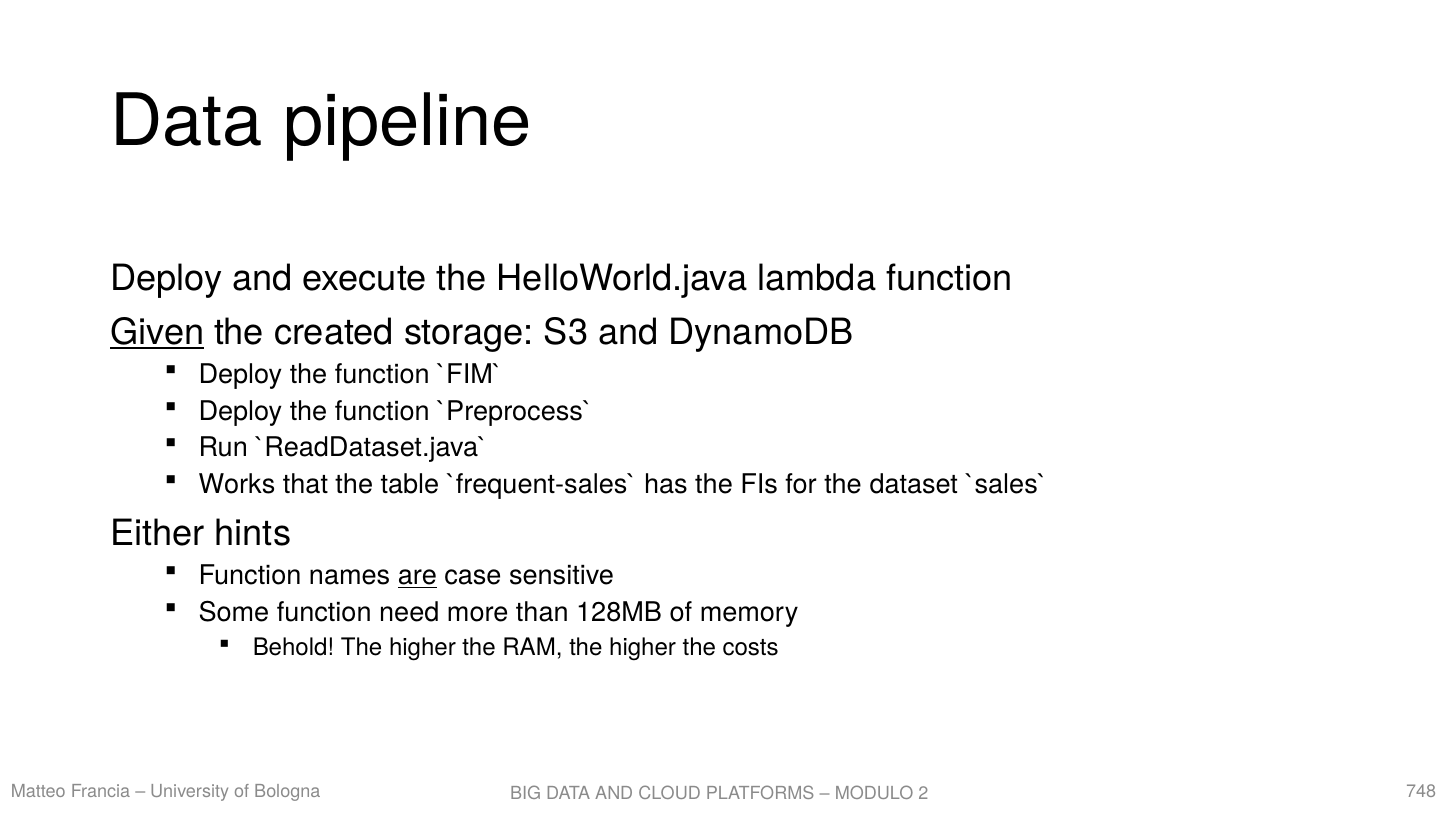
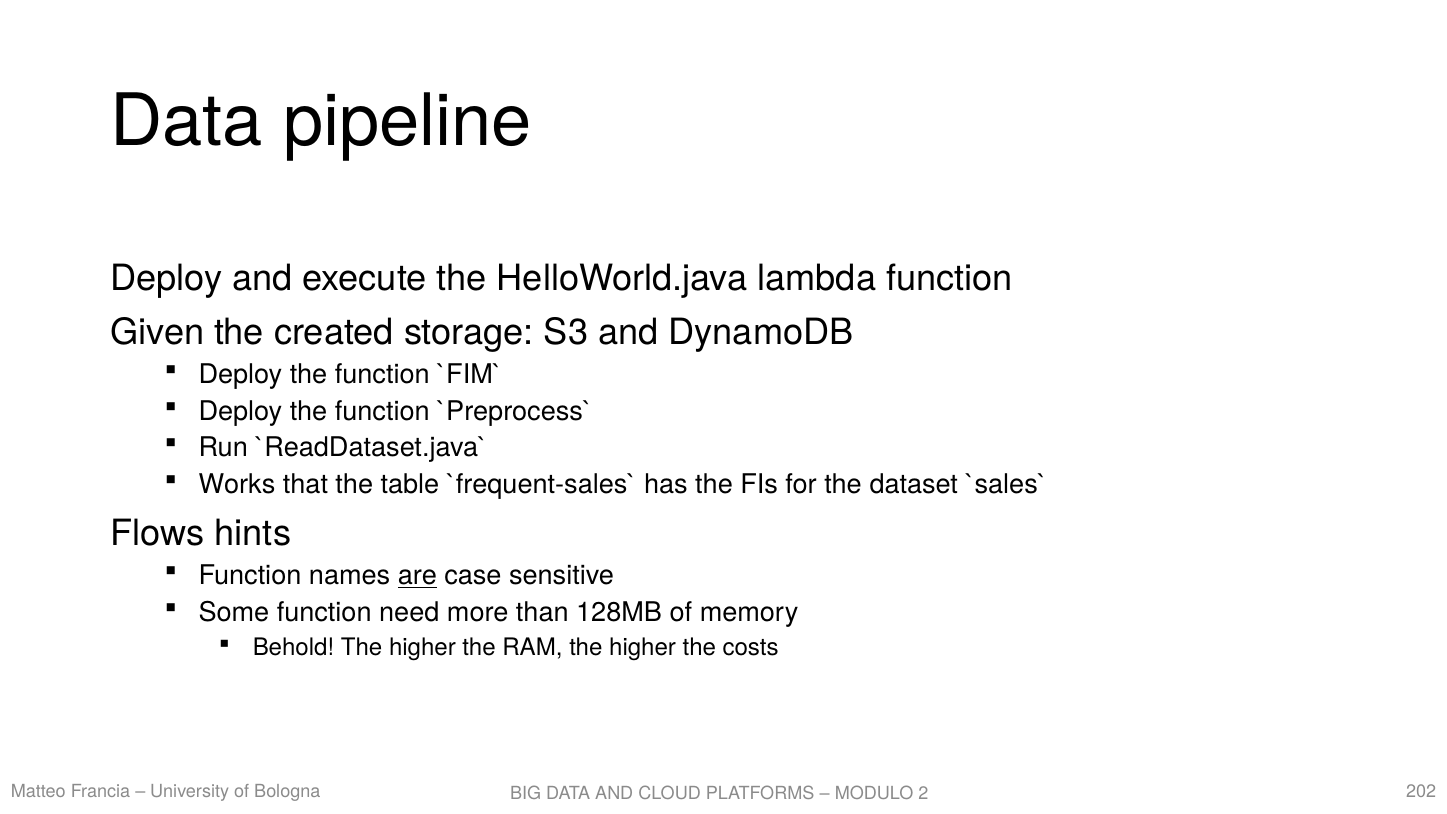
Given underline: present -> none
Either: Either -> Flows
748: 748 -> 202
